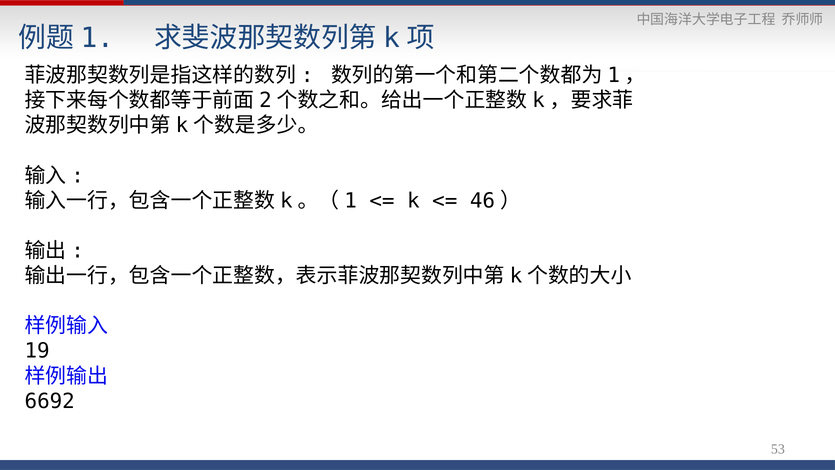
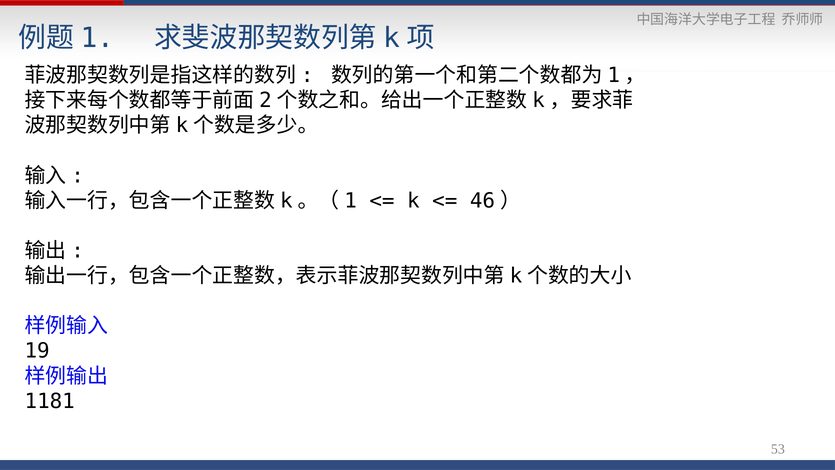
6692: 6692 -> 1181
